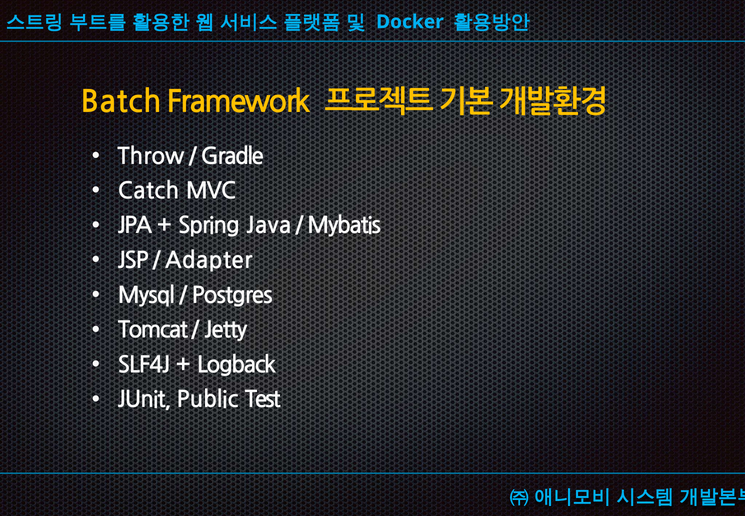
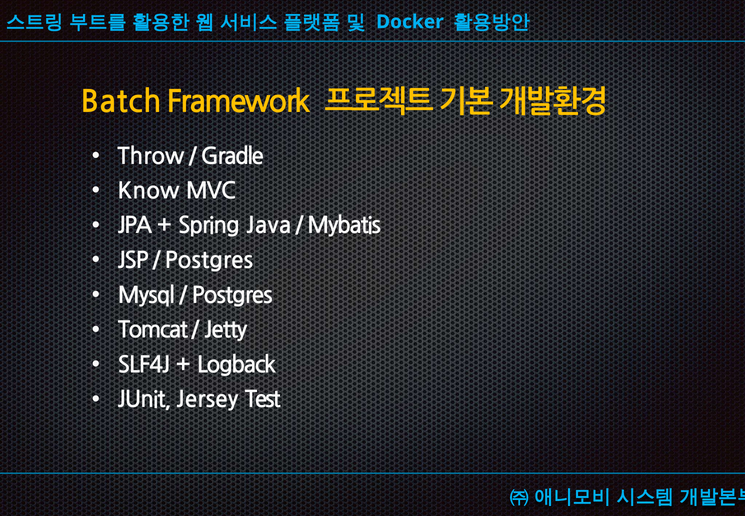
Catch: Catch -> Know
Adapter at (209, 261): Adapter -> Postgres
Public: Public -> Jersey
